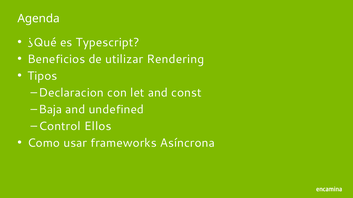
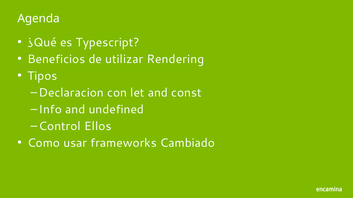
Baja: Baja -> Info
Asíncrona: Asíncrona -> Cambiado
